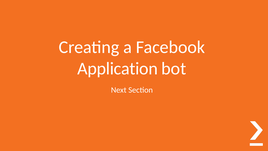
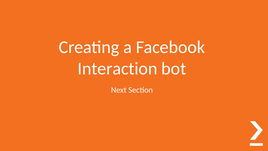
Application: Application -> Interaction
